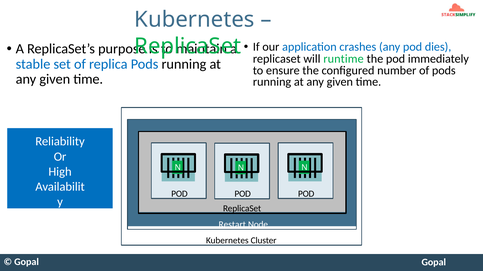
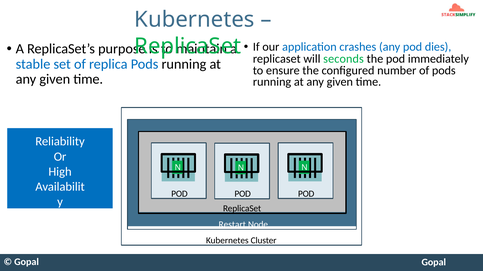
runtime: runtime -> seconds
